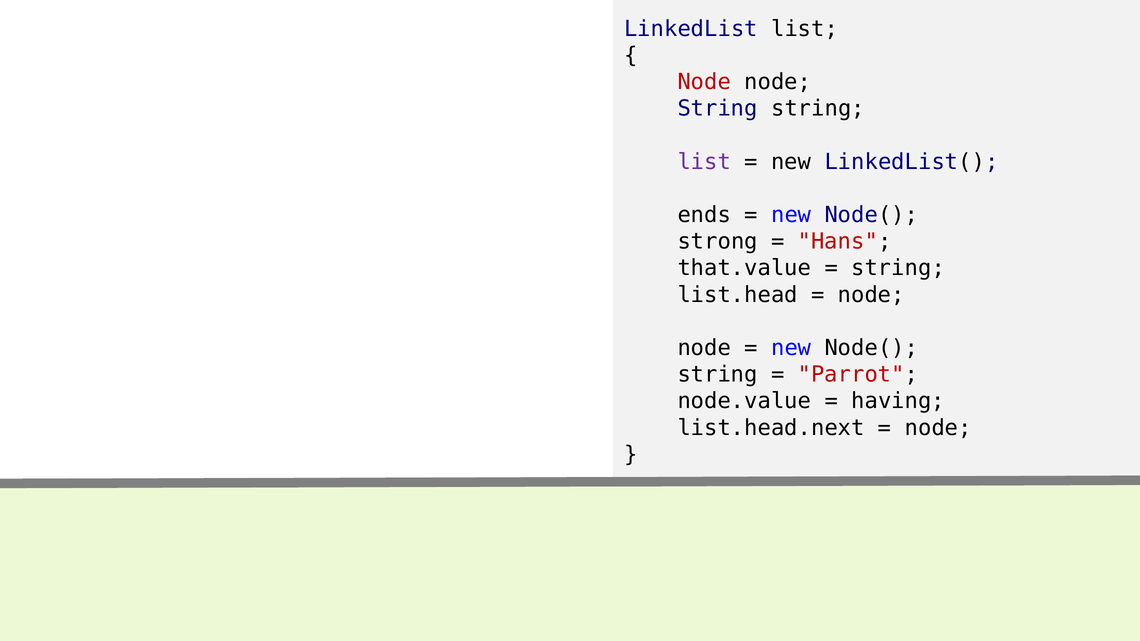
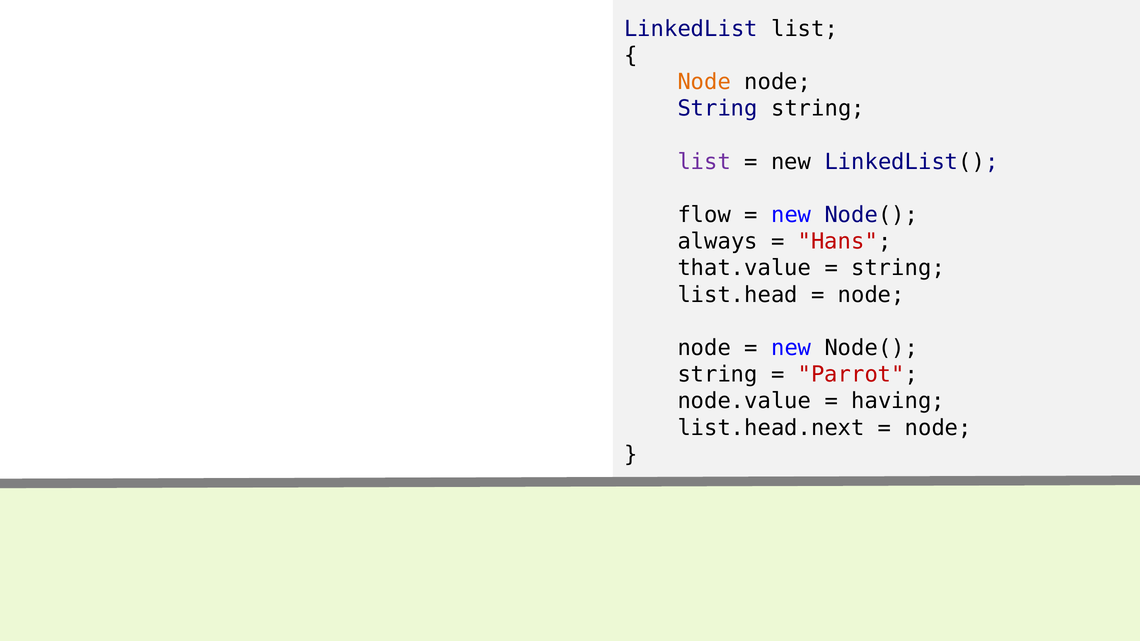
Node at (704, 82) colour: red -> orange
ends: ends -> flow
strong: strong -> always
